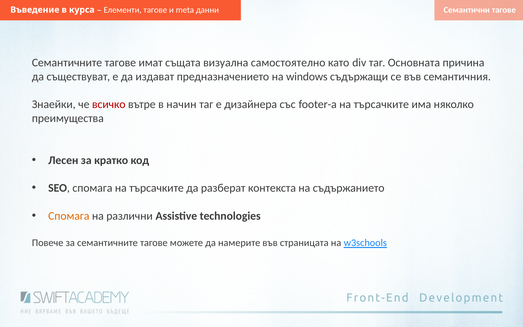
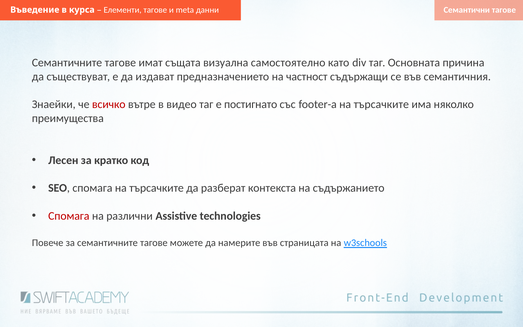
windows: windows -> частност
начин: начин -> видео
дизайнера: дизайнера -> постигнато
Спомага at (69, 216) colour: orange -> red
